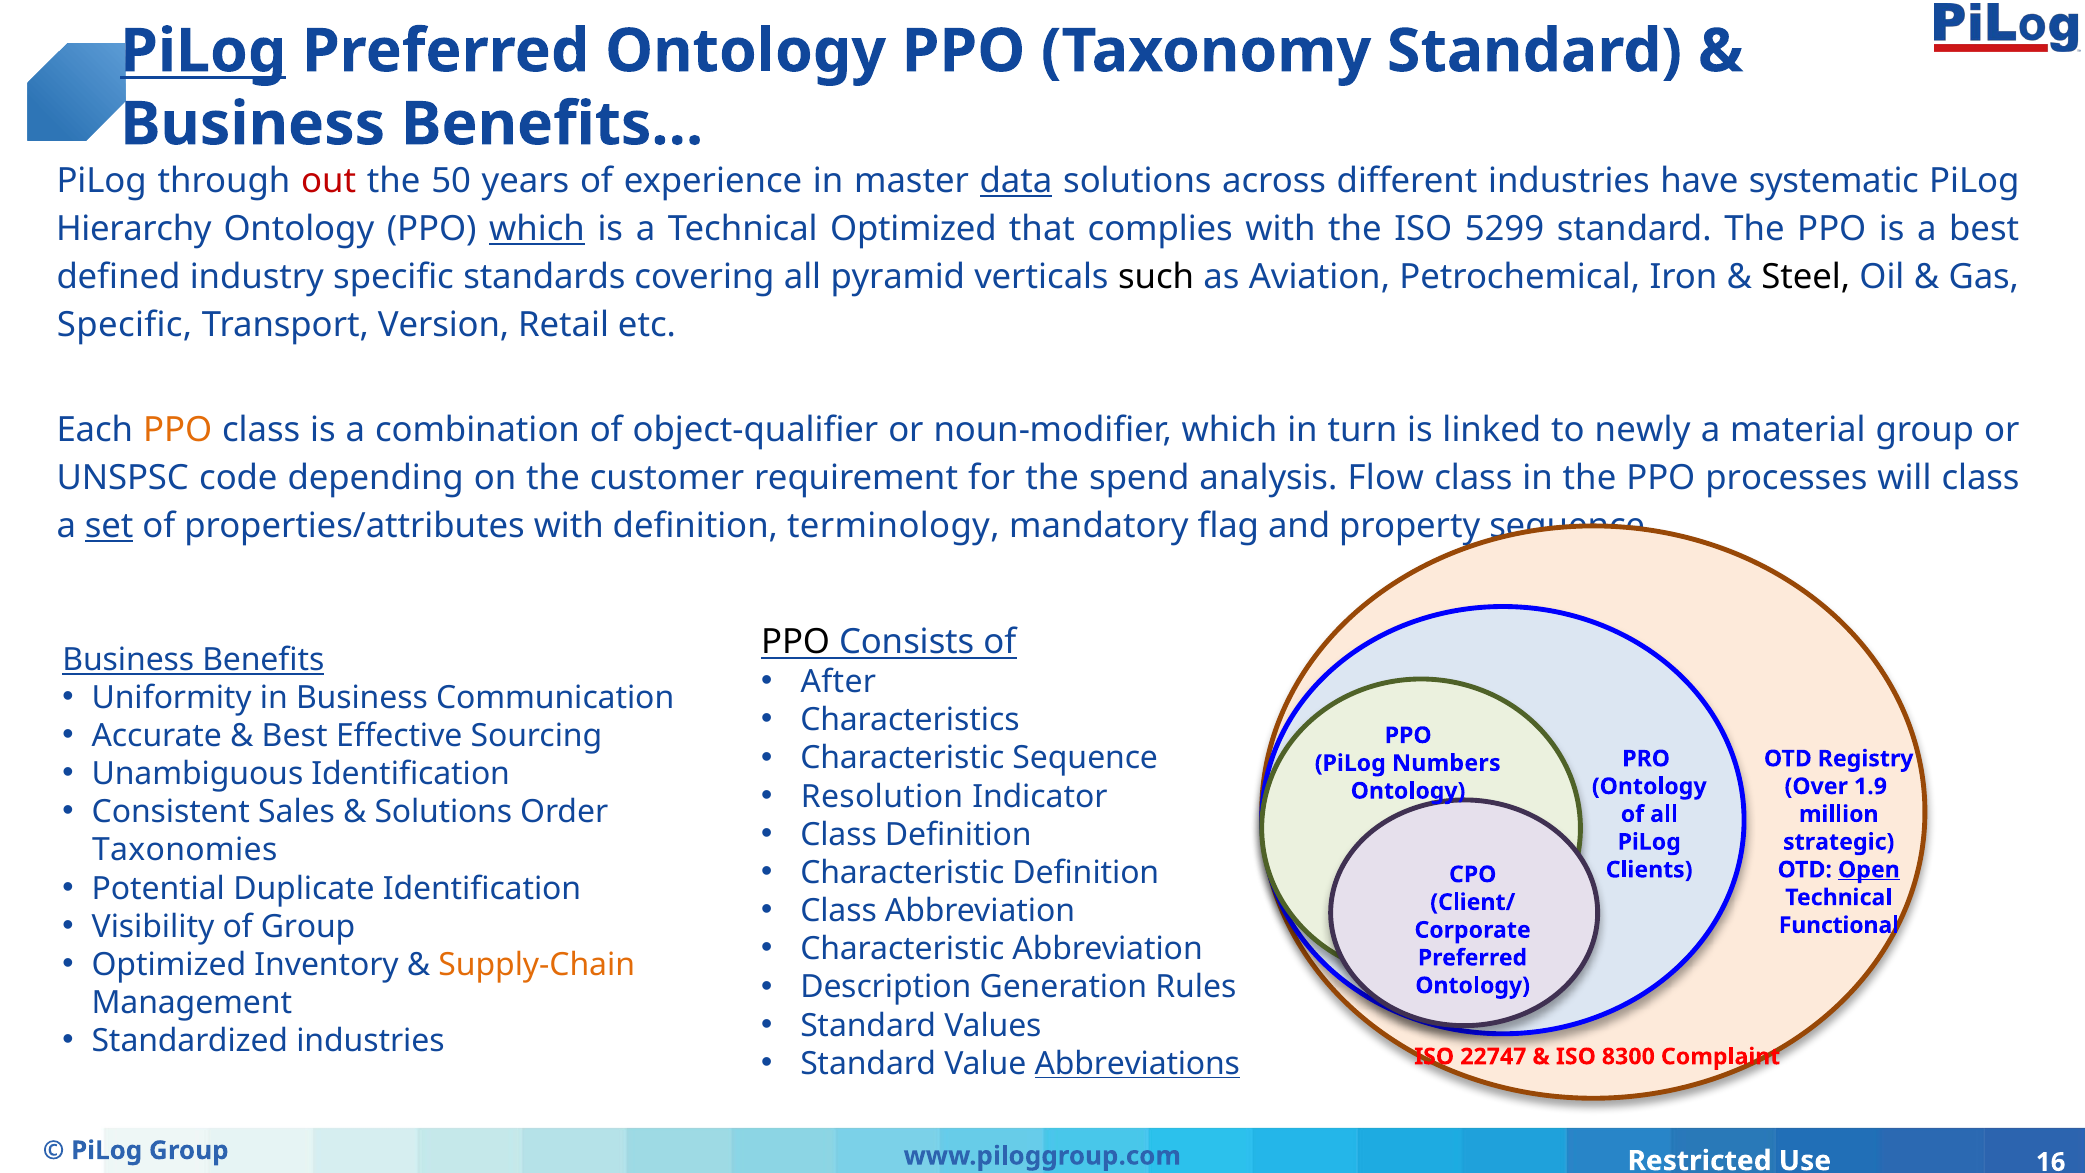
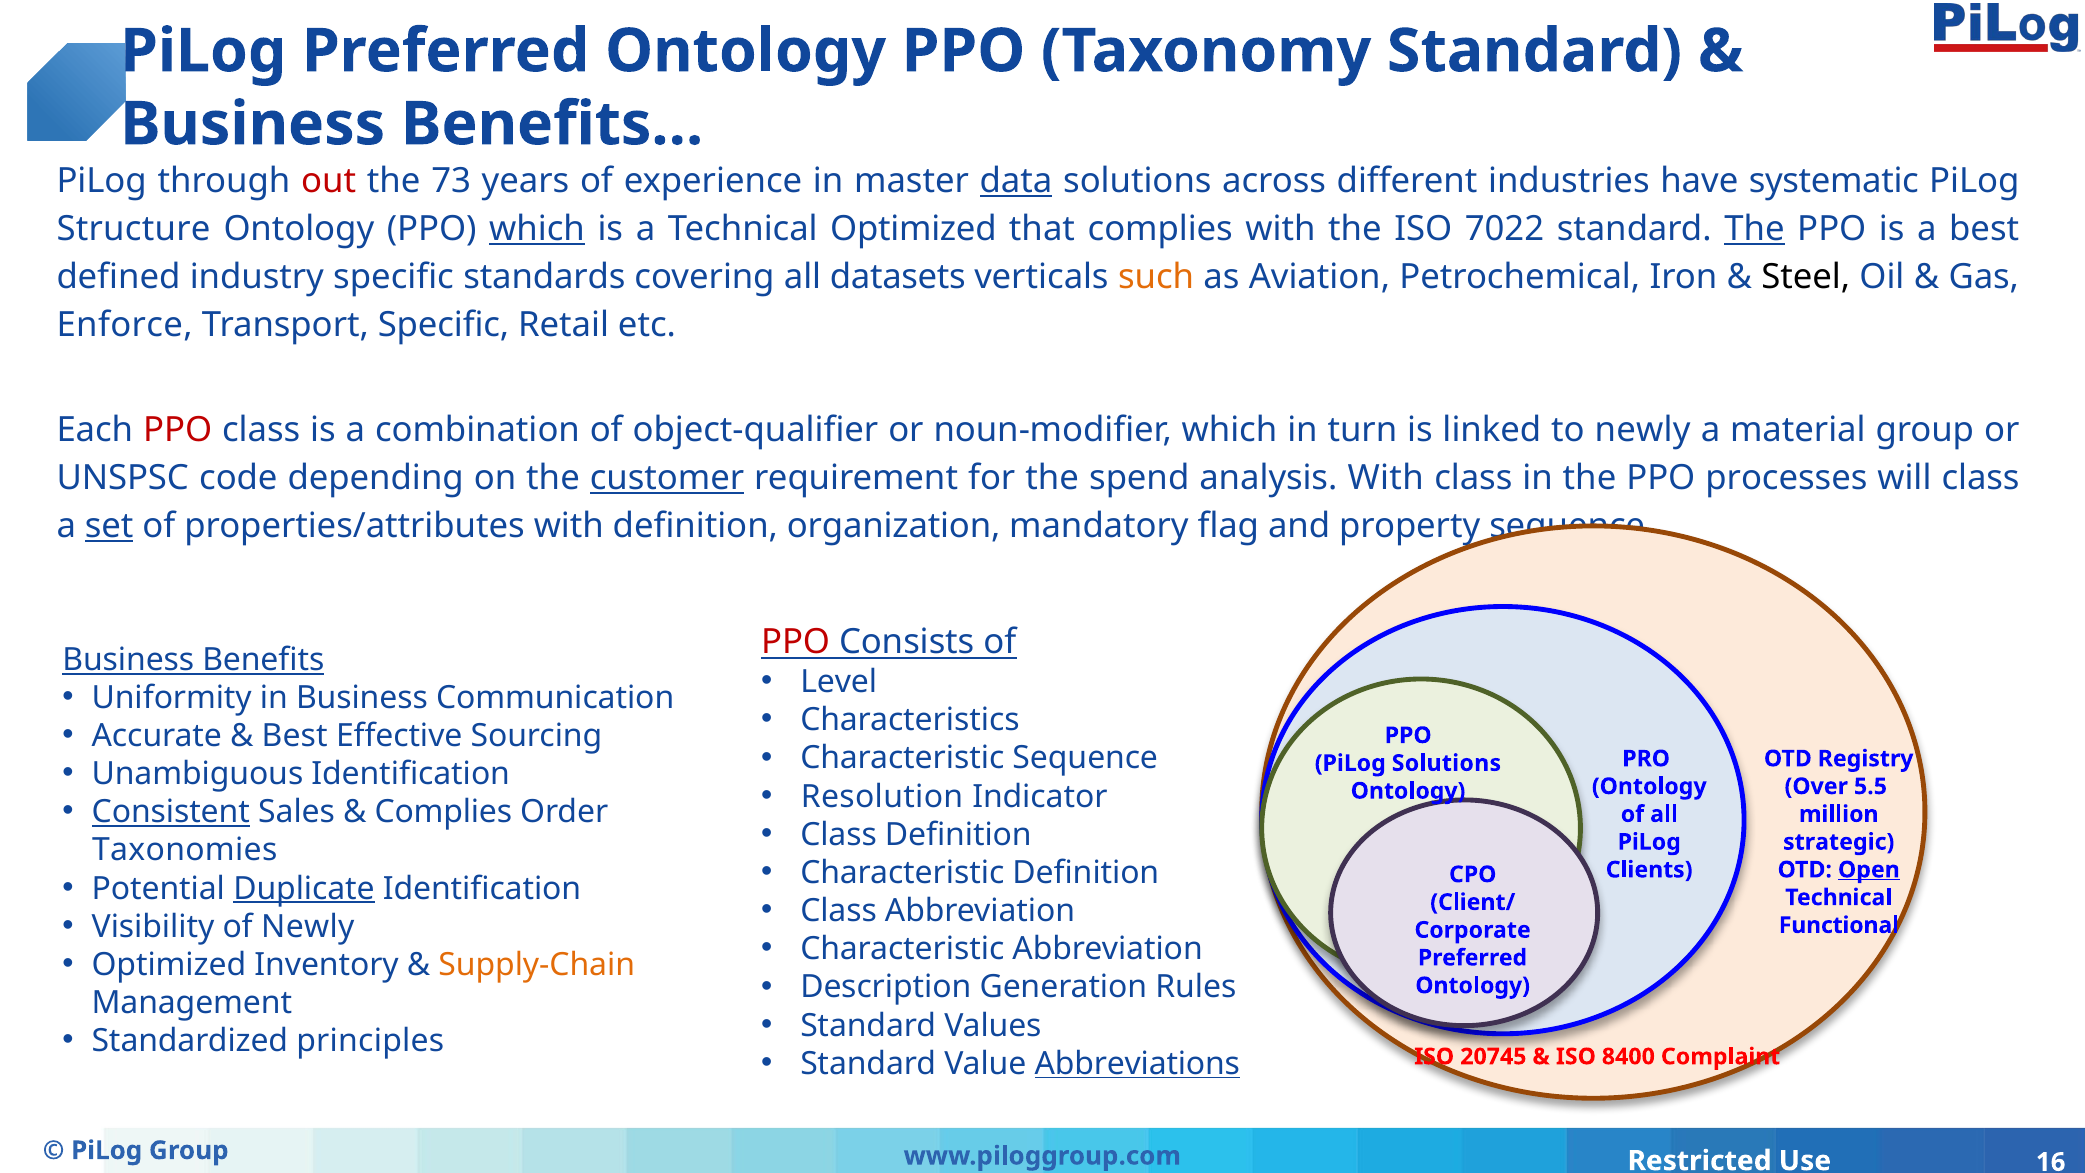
PiLog at (203, 51) underline: present -> none
50: 50 -> 73
Hierarchy: Hierarchy -> Structure
5299: 5299 -> 7022
The at (1754, 229) underline: none -> present
pyramid: pyramid -> datasets
such colour: black -> orange
Specific at (125, 324): Specific -> Enforce
Transport Version: Version -> Specific
PPO at (178, 430) colour: orange -> red
customer underline: none -> present
analysis Flow: Flow -> With
terminology: terminology -> organization
PPO at (796, 642) colour: black -> red
After: After -> Level
PiLog Numbers: Numbers -> Solutions
1.9: 1.9 -> 5.5
Consistent underline: none -> present
Solutions at (443, 812): Solutions -> Complies
Duplicate underline: none -> present
of Group: Group -> Newly
Standardized industries: industries -> principles
22747: 22747 -> 20745
8300: 8300 -> 8400
